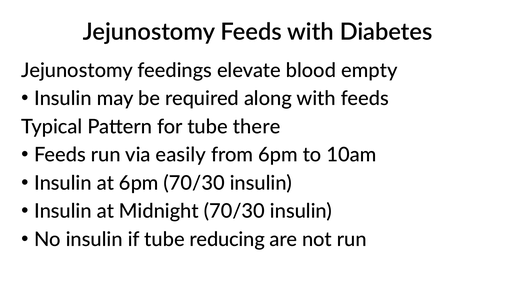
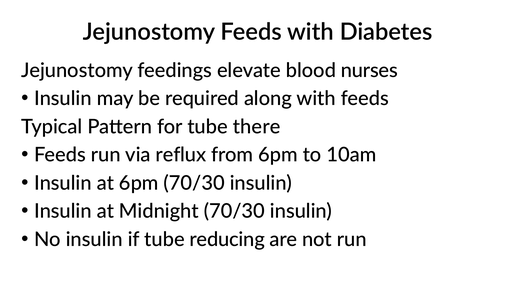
empty: empty -> nurses
easily: easily -> reflux
